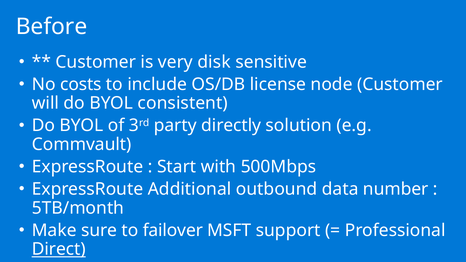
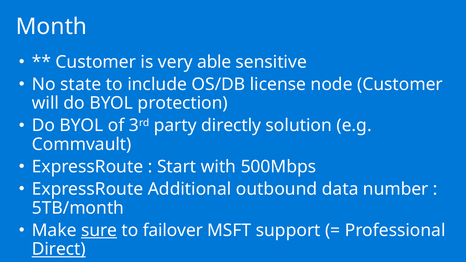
Before: Before -> Month
disk: disk -> able
costs: costs -> state
consistent: consistent -> protection
sure underline: none -> present
